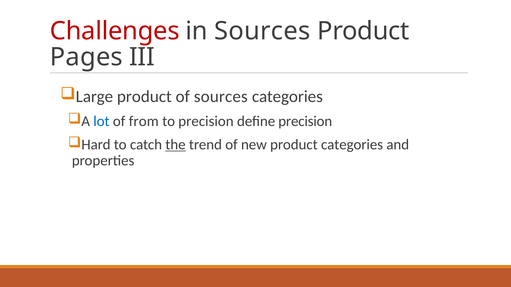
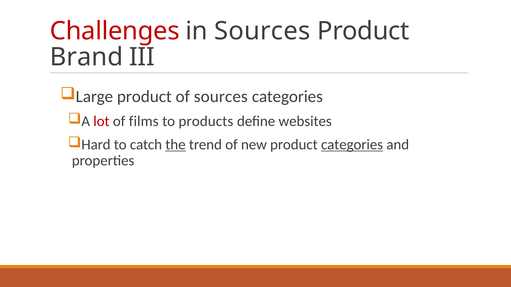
Pages: Pages -> Brand
lot colour: blue -> red
from: from -> films
to precision: precision -> products
define precision: precision -> websites
categories at (352, 145) underline: none -> present
